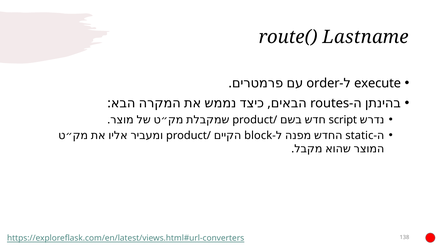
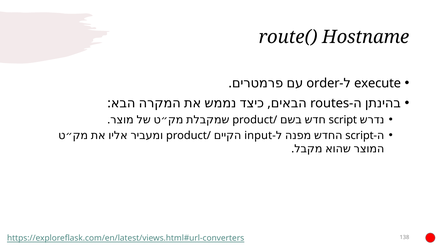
Lastname: Lastname -> Hostname
block: block -> input
static at (359, 136): static -> script
